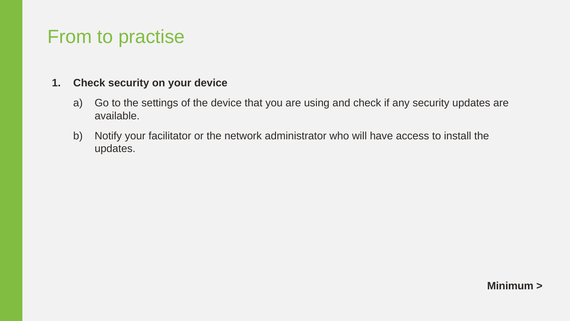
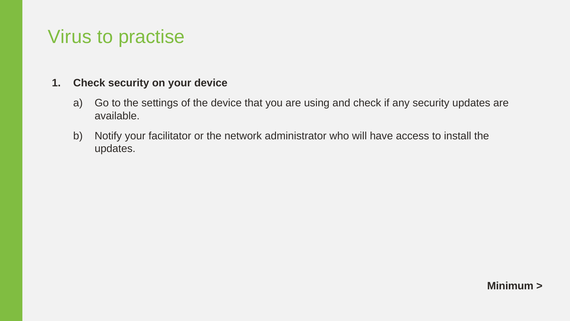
From: From -> Virus
